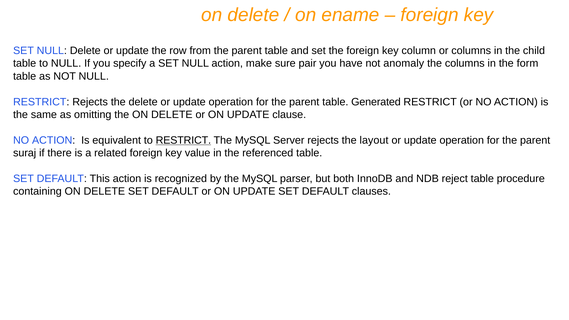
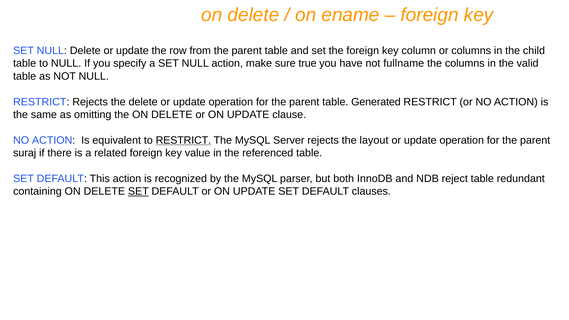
pair: pair -> true
anomaly: anomaly -> fullname
form: form -> valid
procedure: procedure -> redundant
SET at (138, 191) underline: none -> present
